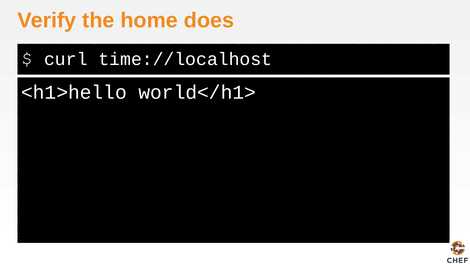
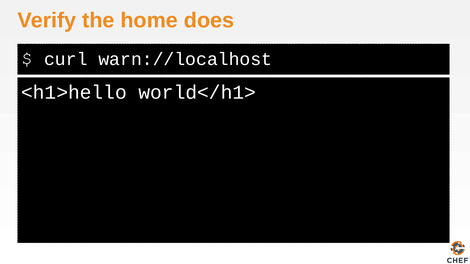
time://localhost: time://localhost -> warn://localhost
